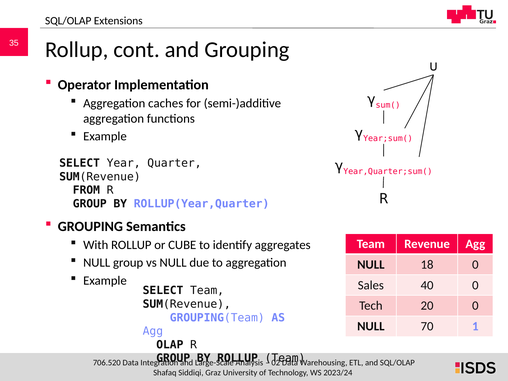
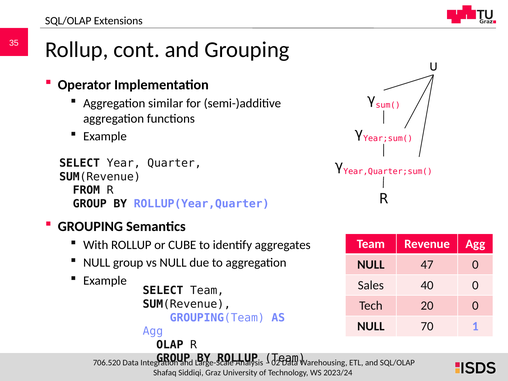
caches: caches -> similar
18: 18 -> 47
